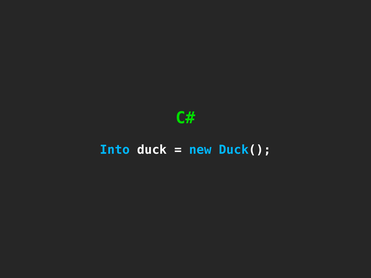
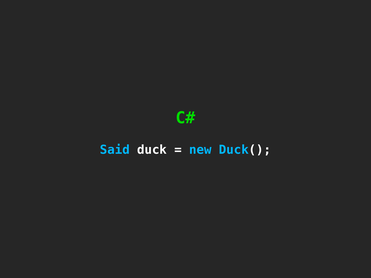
Into: Into -> Said
